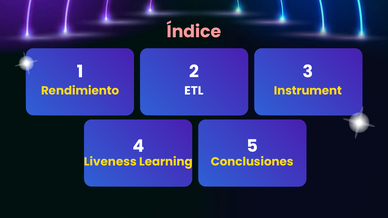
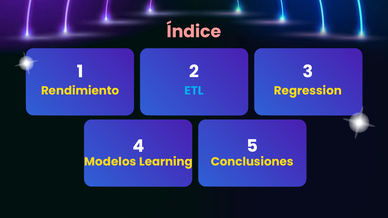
ETL colour: white -> light blue
Instrument: Instrument -> Regression
Liveness: Liveness -> Modelos
